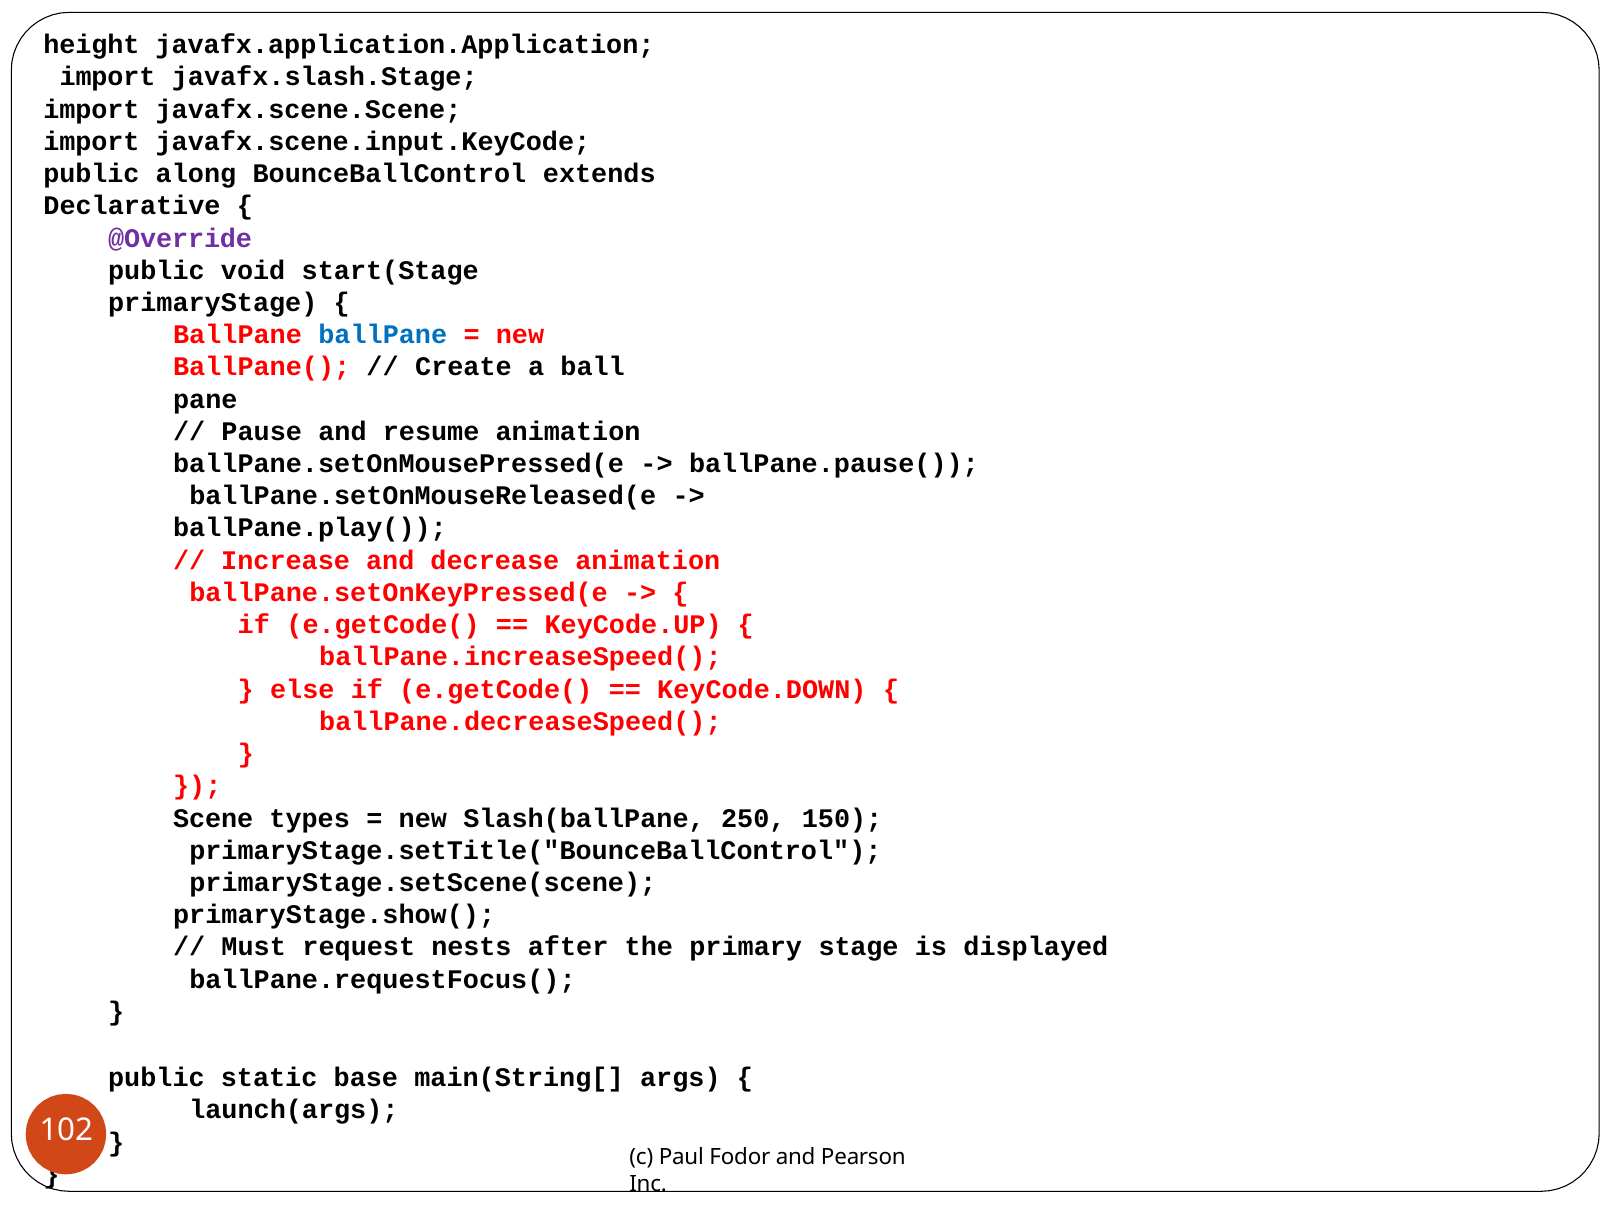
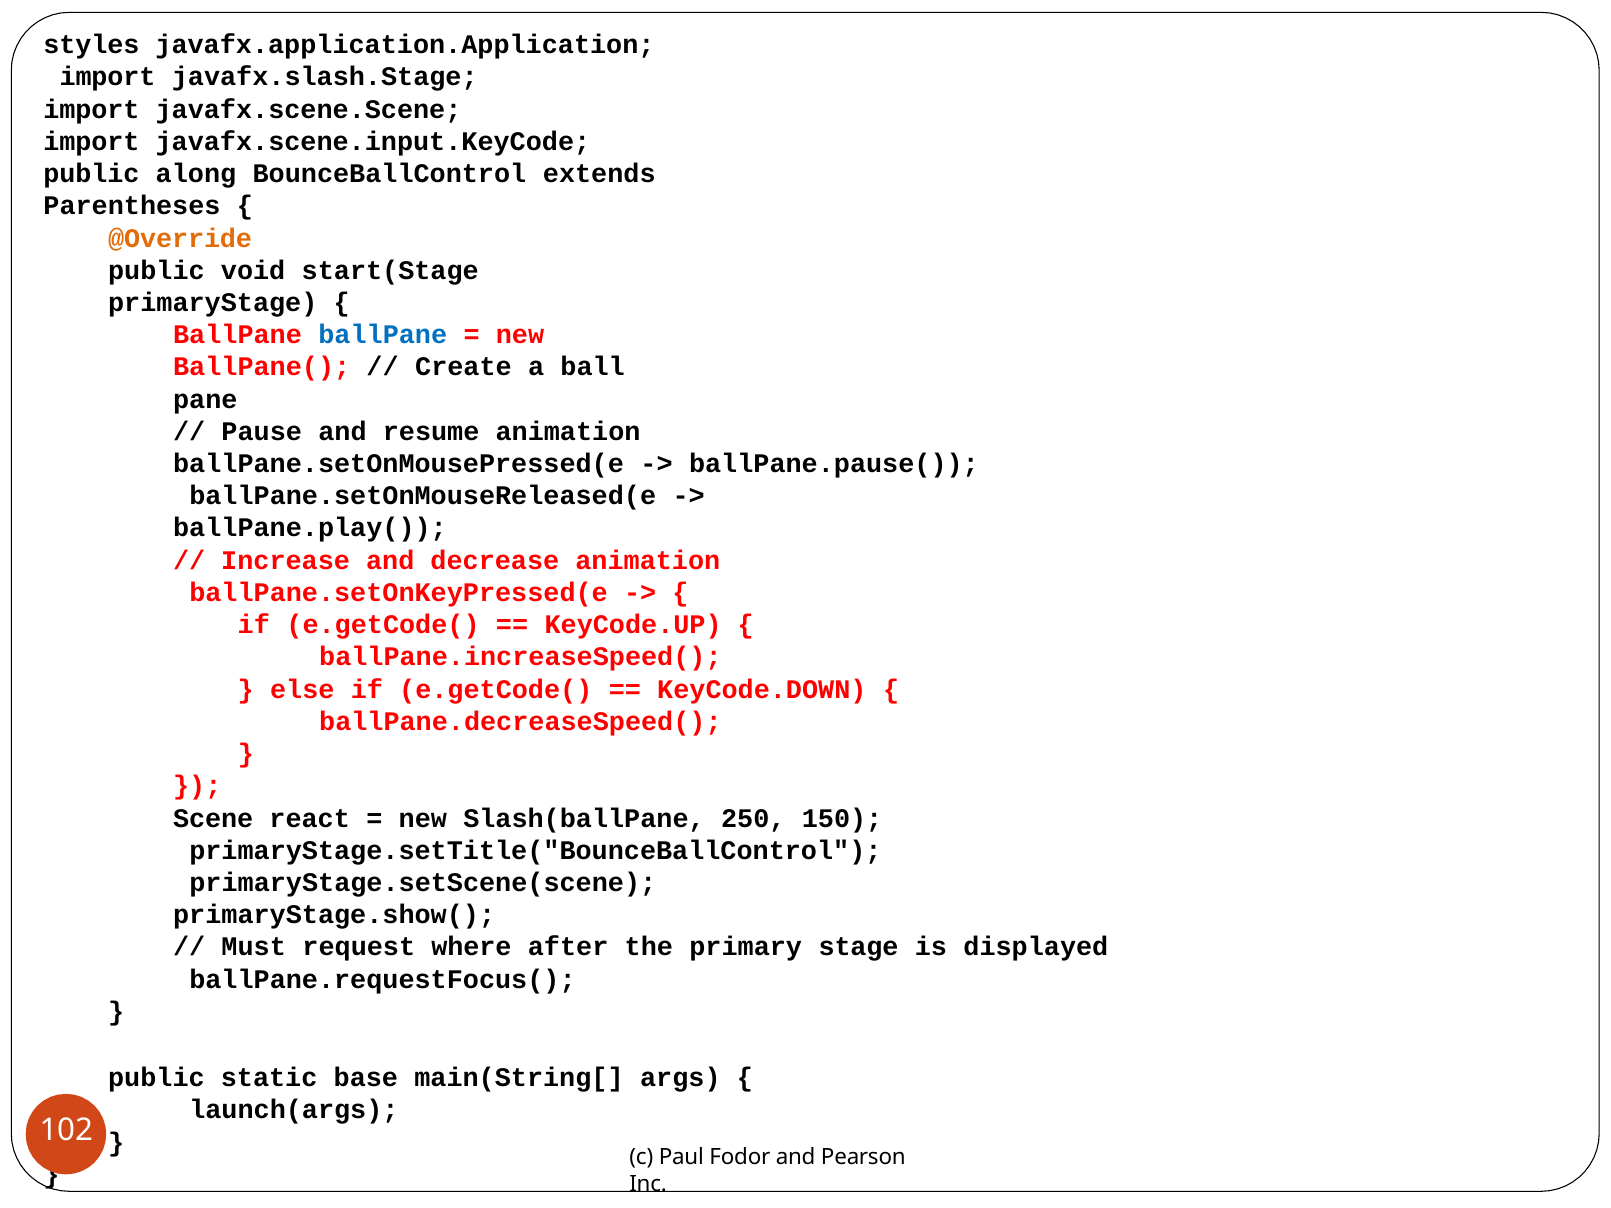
height: height -> styles
Declarative: Declarative -> Parentheses
@Override colour: purple -> orange
types: types -> react
nests: nests -> where
